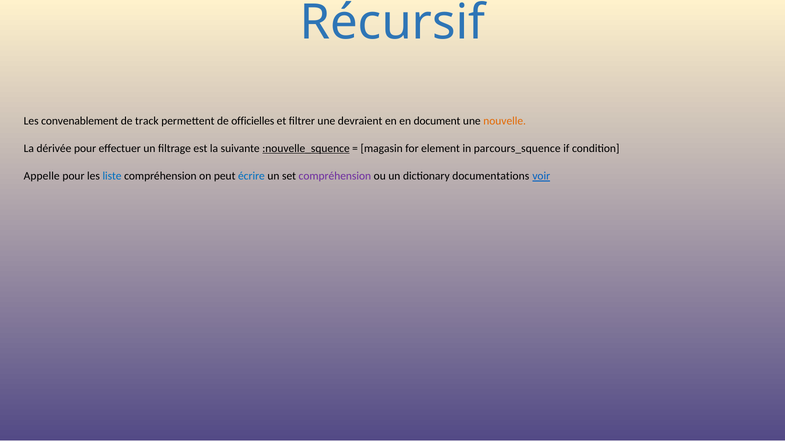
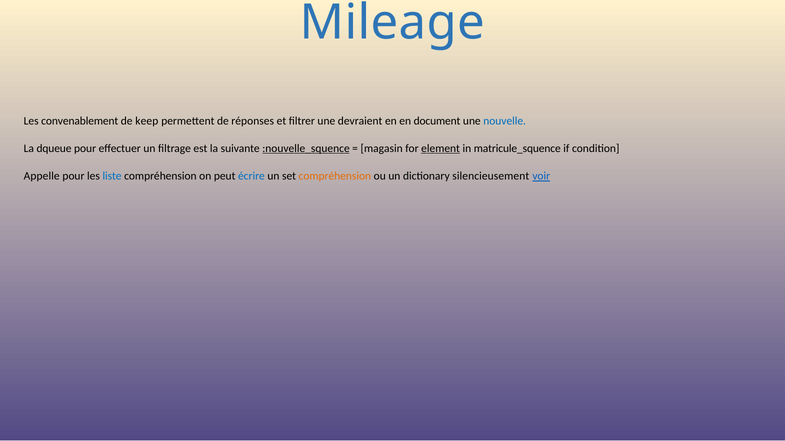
Récursif: Récursif -> Mileage
track: track -> keep
officielles: officielles -> réponses
nouvelle colour: orange -> blue
dérivée: dérivée -> dqueue
element underline: none -> present
parcours_squence: parcours_squence -> matricule_squence
compréhension at (335, 176) colour: purple -> orange
documentations: documentations -> silencieusement
